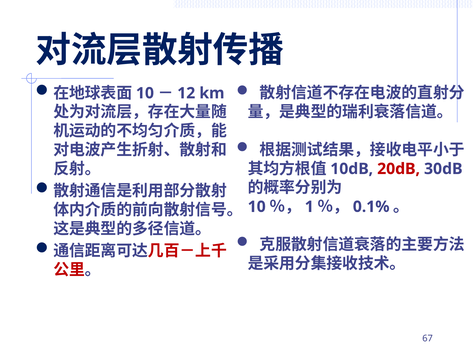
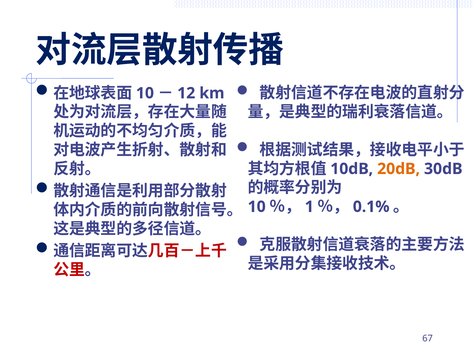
20dB colour: red -> orange
